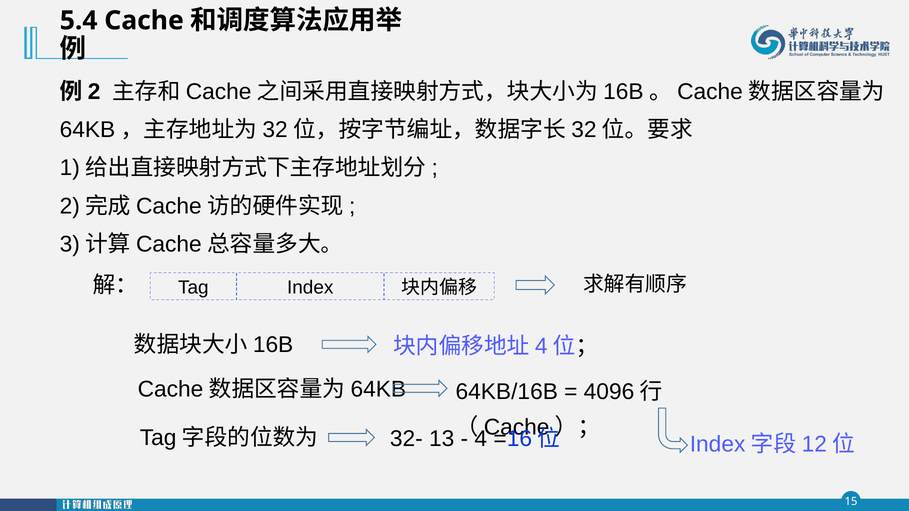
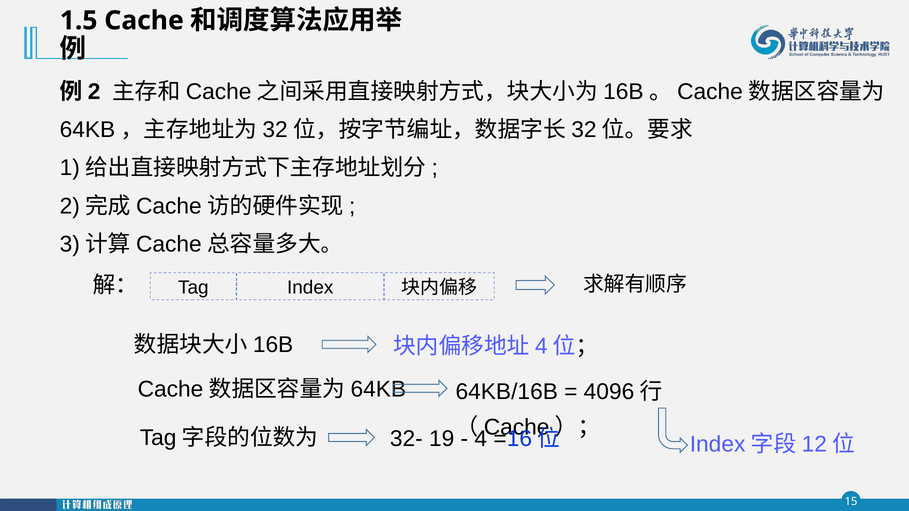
5.4: 5.4 -> 1.5
13: 13 -> 19
